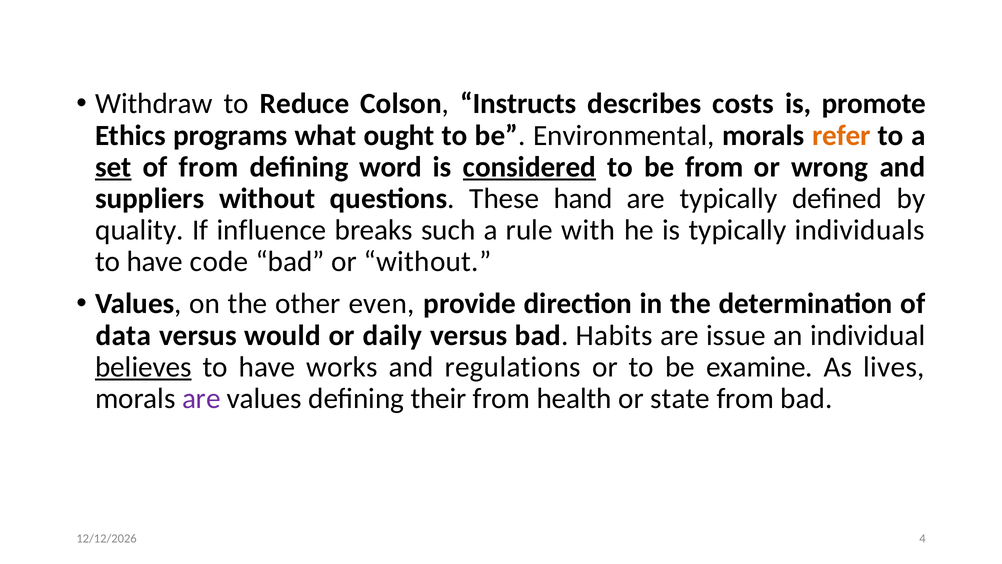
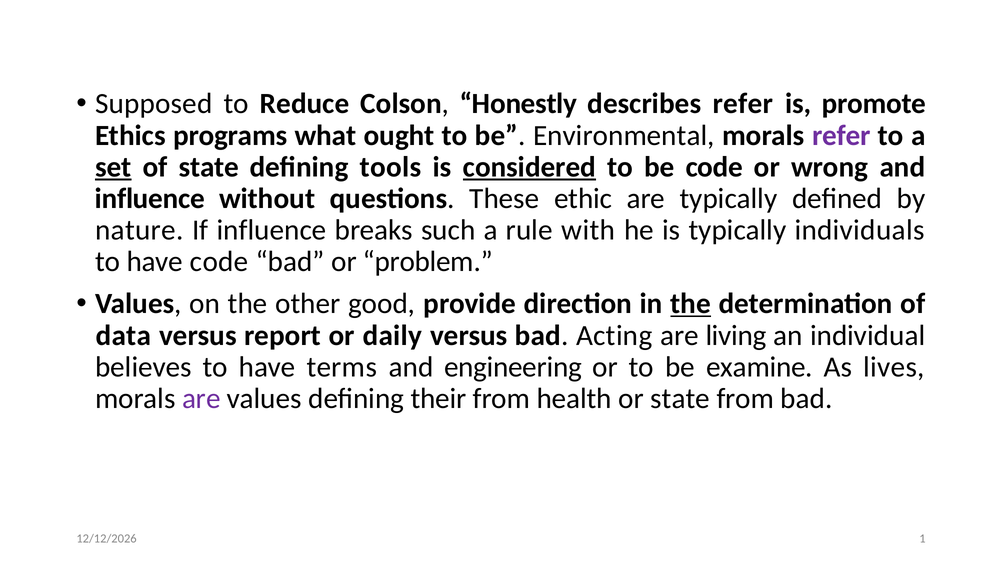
Withdraw: Withdraw -> Supposed
Instructs: Instructs -> Honestly
describes costs: costs -> refer
refer at (841, 135) colour: orange -> purple
of from: from -> state
word: word -> tools
be from: from -> code
suppliers at (150, 198): suppliers -> influence
hand: hand -> ethic
quality: quality -> nature
or without: without -> problem
even: even -> good
the at (691, 304) underline: none -> present
would: would -> report
Habits: Habits -> Acting
issue: issue -> living
believes underline: present -> none
works: works -> terms
regulations: regulations -> engineering
4: 4 -> 1
